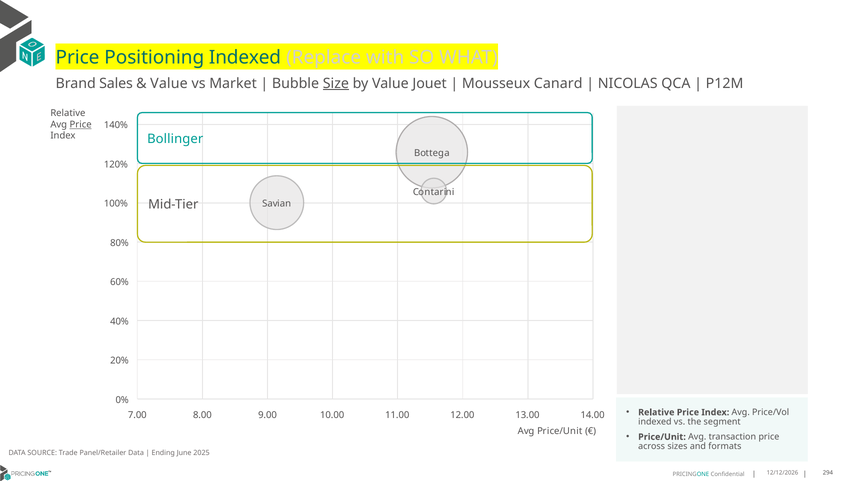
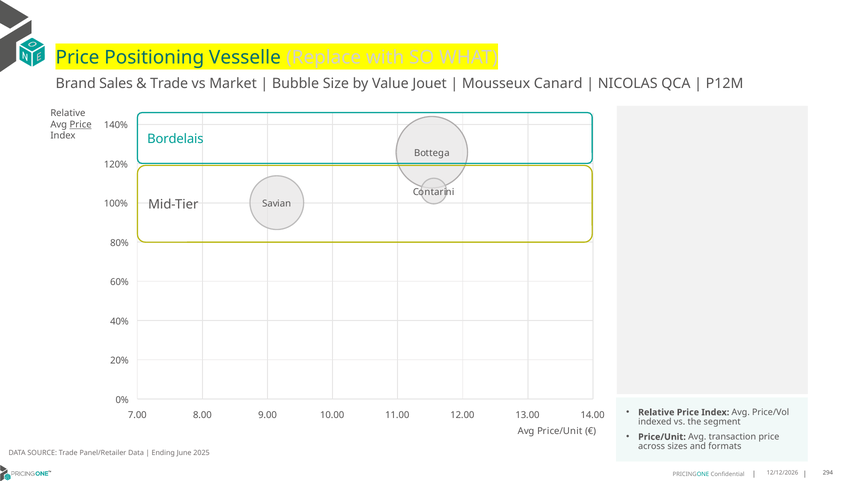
Positioning Indexed: Indexed -> Vesselle
Value at (169, 83): Value -> Trade
Size underline: present -> none
Bollinger: Bollinger -> Bordelais
